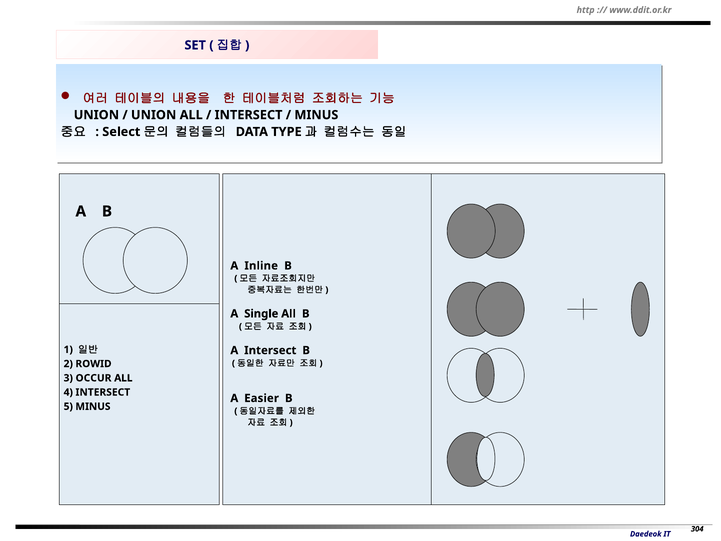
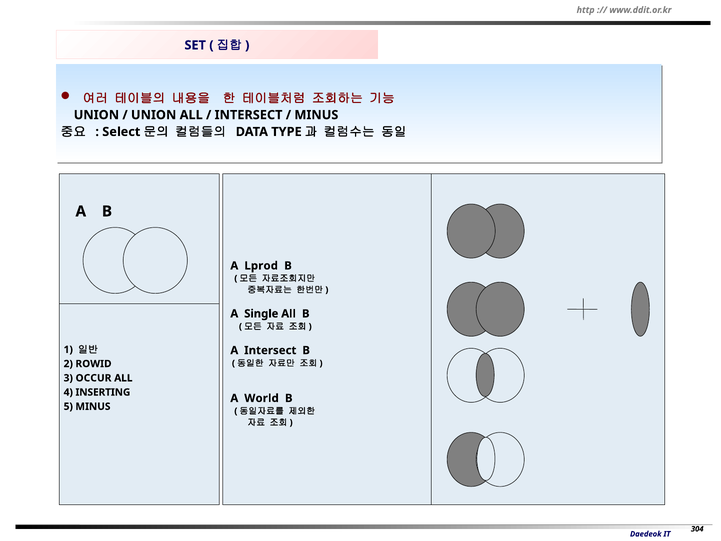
Inline: Inline -> Lprod
4 INTERSECT: INTERSECT -> INSERTING
Easier: Easier -> World
